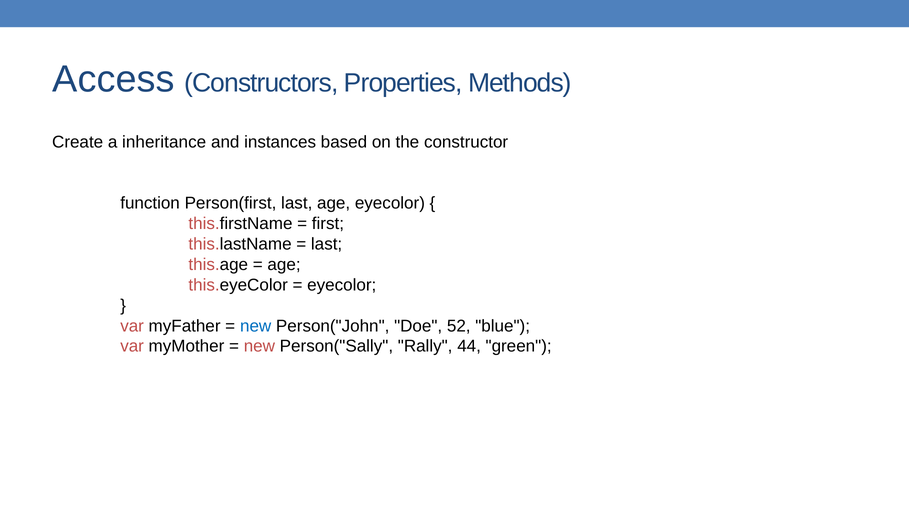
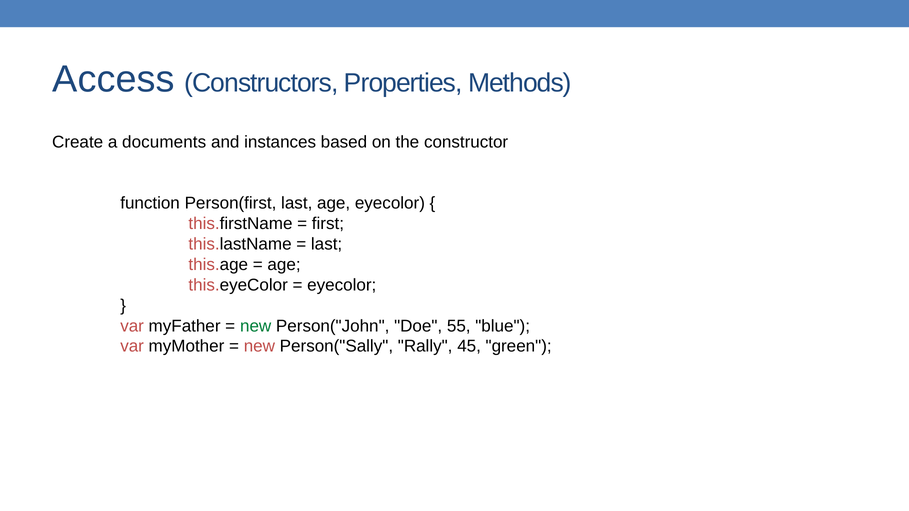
inheritance: inheritance -> documents
new at (256, 326) colour: blue -> green
52: 52 -> 55
44: 44 -> 45
